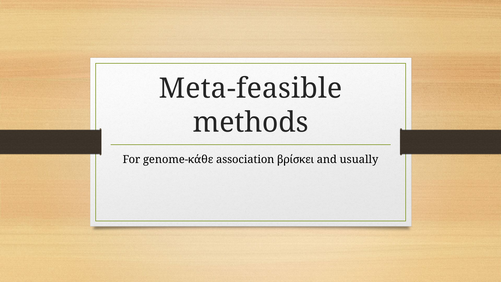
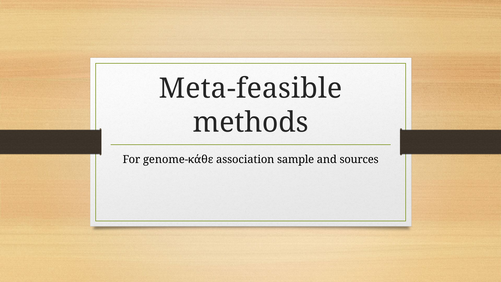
βρίσκει: βρίσκει -> sample
usually: usually -> sources
